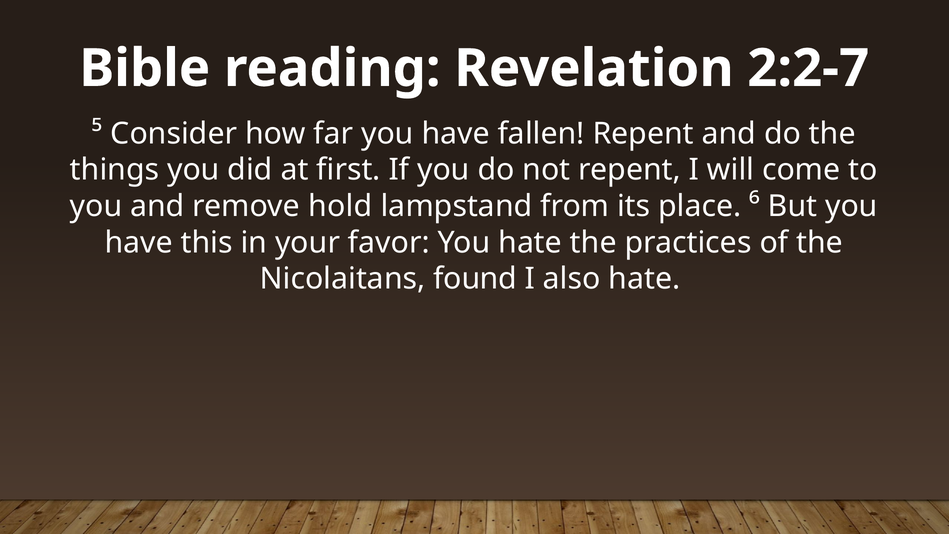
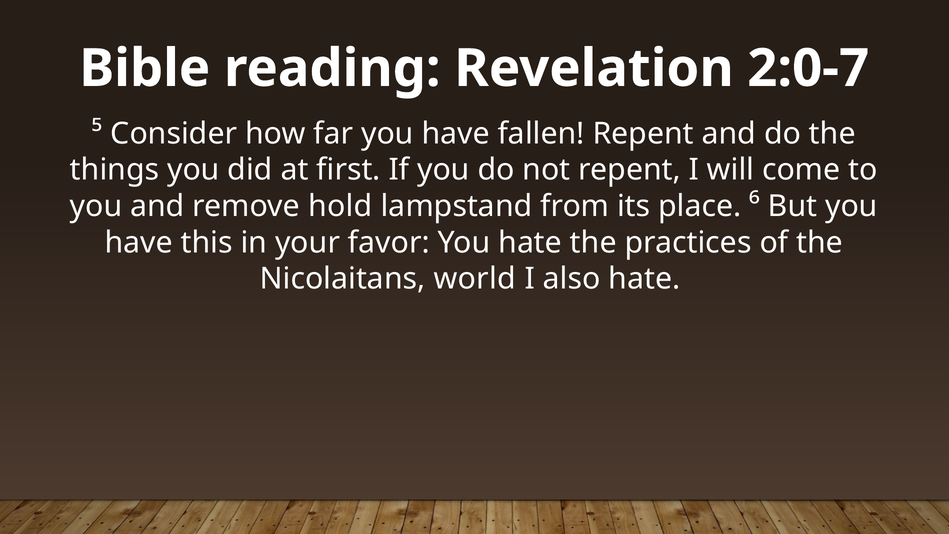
2:2-7: 2:2-7 -> 2:0-7
found: found -> world
